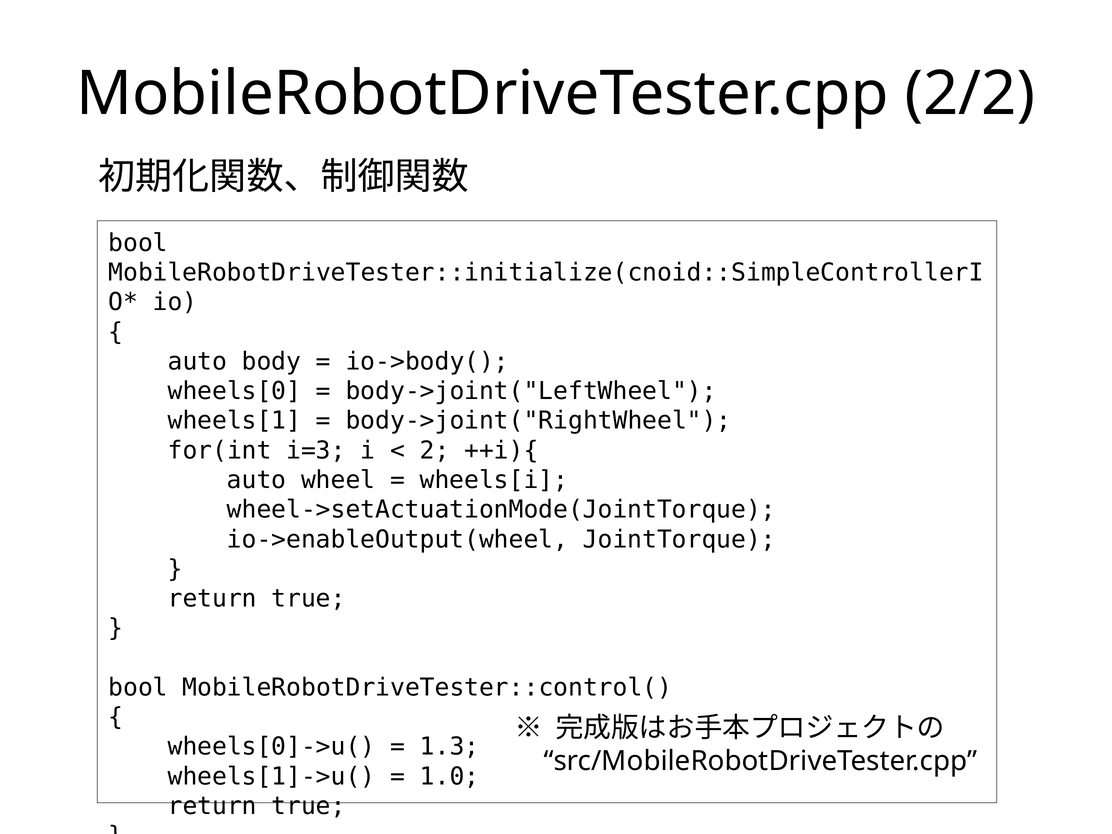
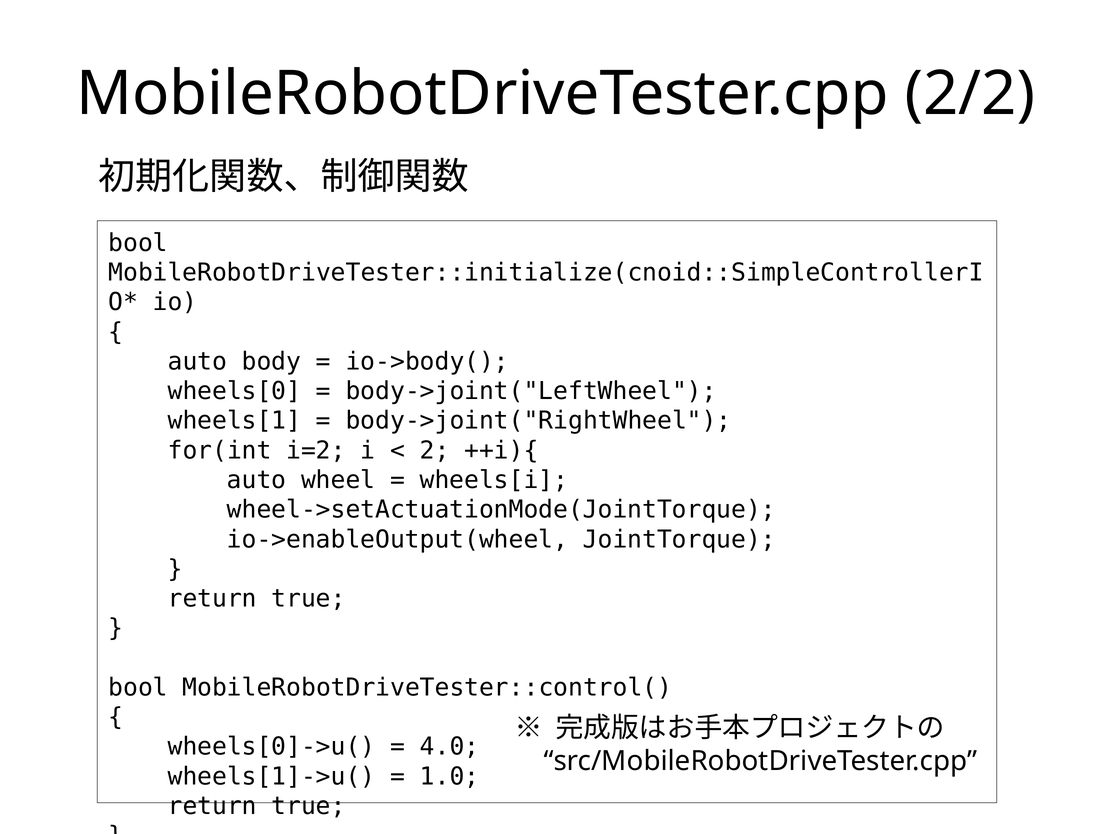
i=3: i=3 -> i=2
1.3: 1.3 -> 4.0
